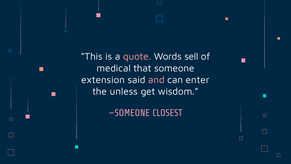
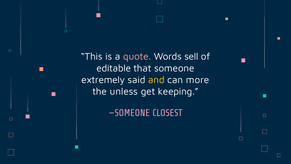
medical: medical -> editable
extension: extension -> extremely
and colour: pink -> yellow
enter: enter -> more
wisdom: wisdom -> keeping
